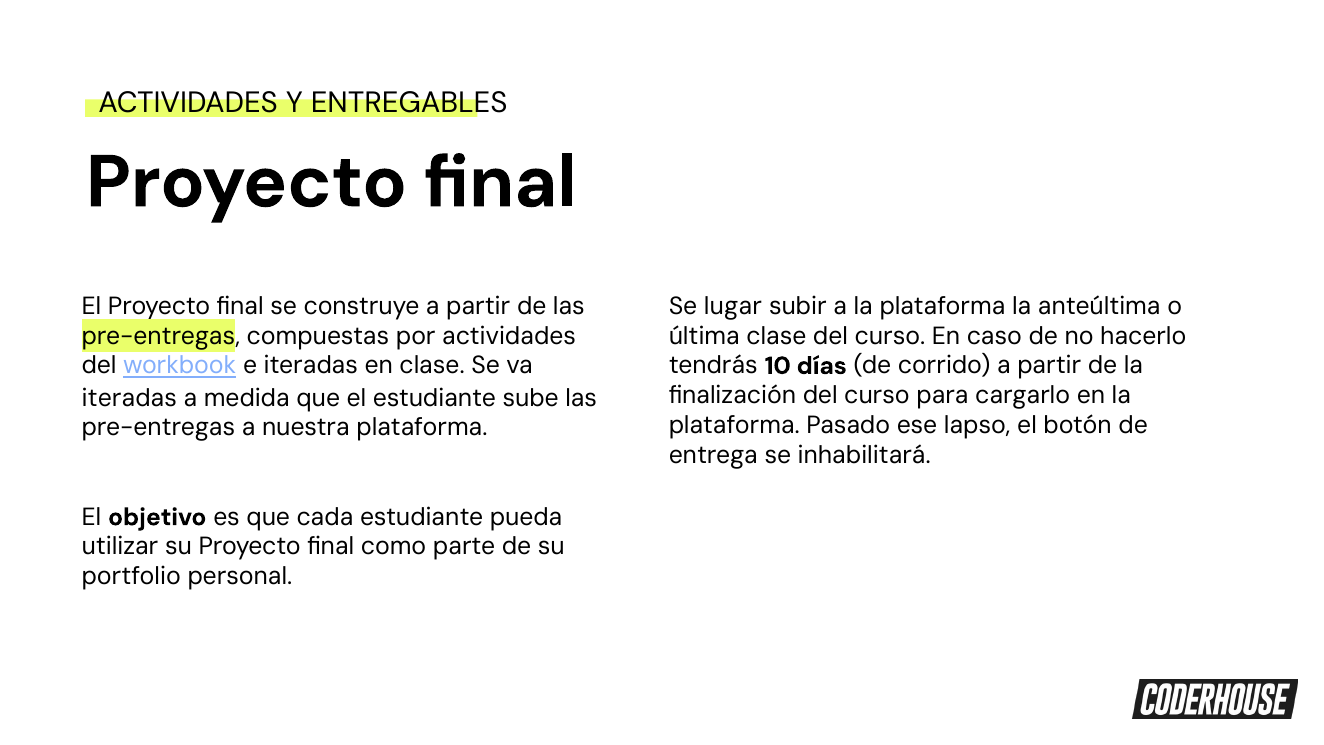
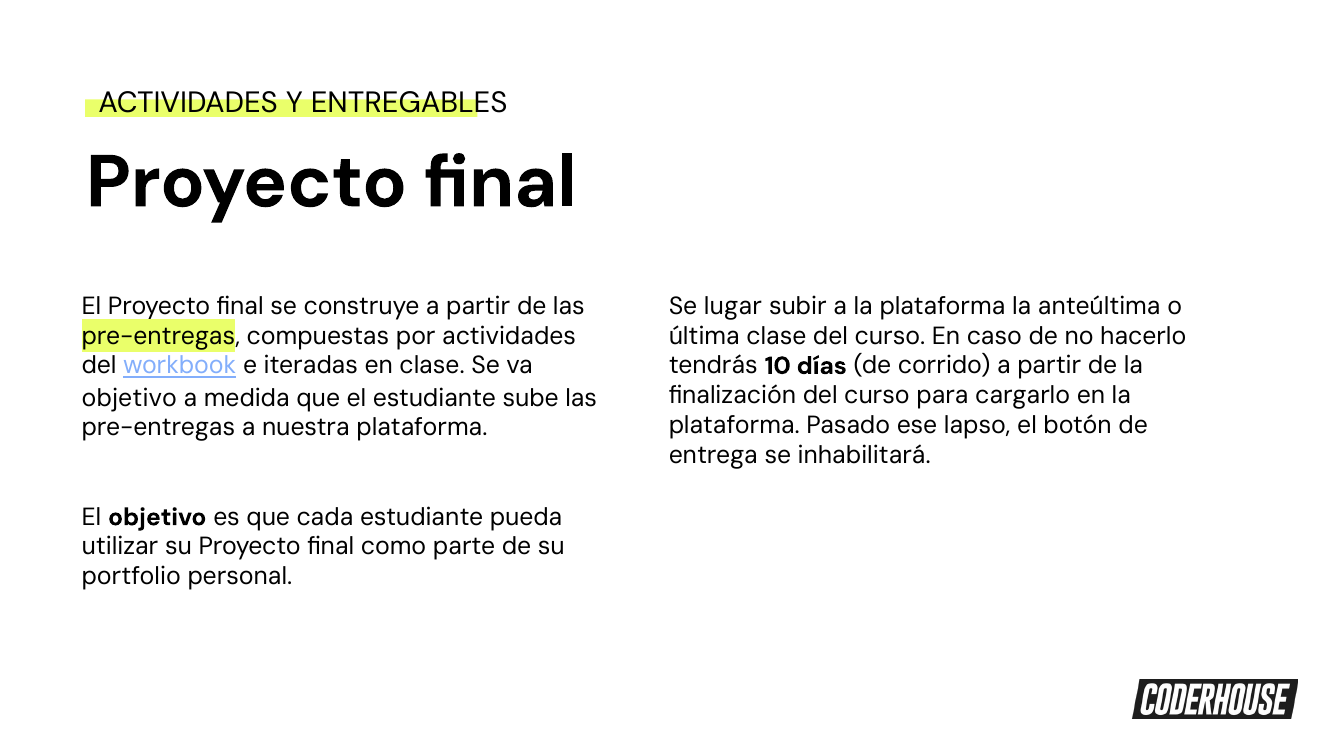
iteradas at (129, 398): iteradas -> objetivo
